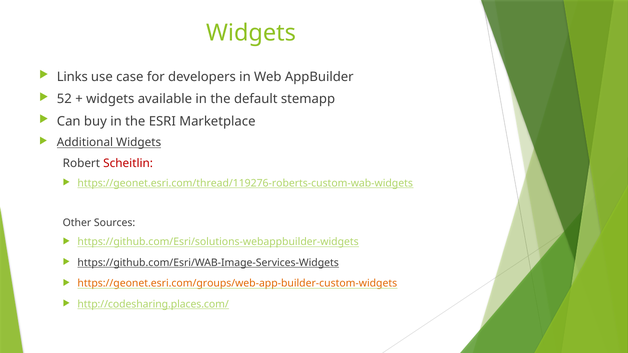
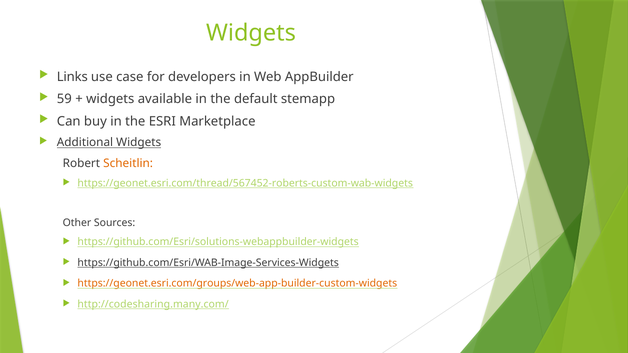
52: 52 -> 59
Scheitlin colour: red -> orange
https://geonet.esri.com/thread/119276-roberts-custom-wab-widgets: https://geonet.esri.com/thread/119276-roberts-custom-wab-widgets -> https://geonet.esri.com/thread/567452-roberts-custom-wab-widgets
http://codesharing.places.com/: http://codesharing.places.com/ -> http://codesharing.many.com/
